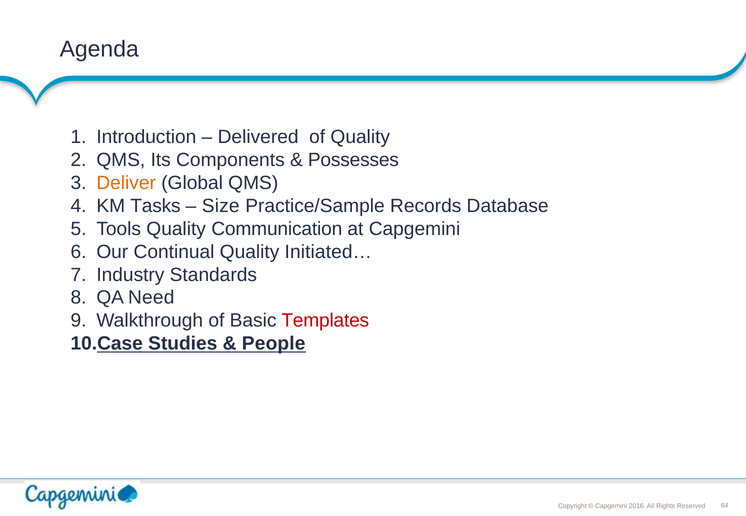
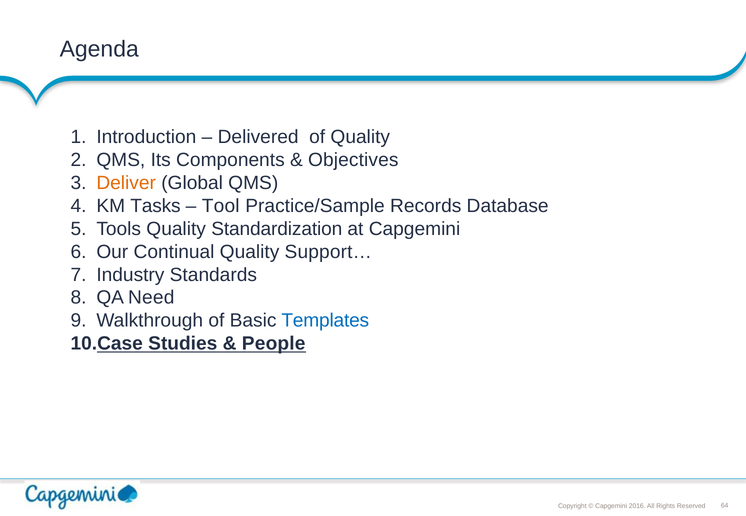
Possesses: Possesses -> Objectives
Size: Size -> Tool
Communication: Communication -> Standardization
Initiated…: Initiated… -> Support…
Templates colour: red -> blue
